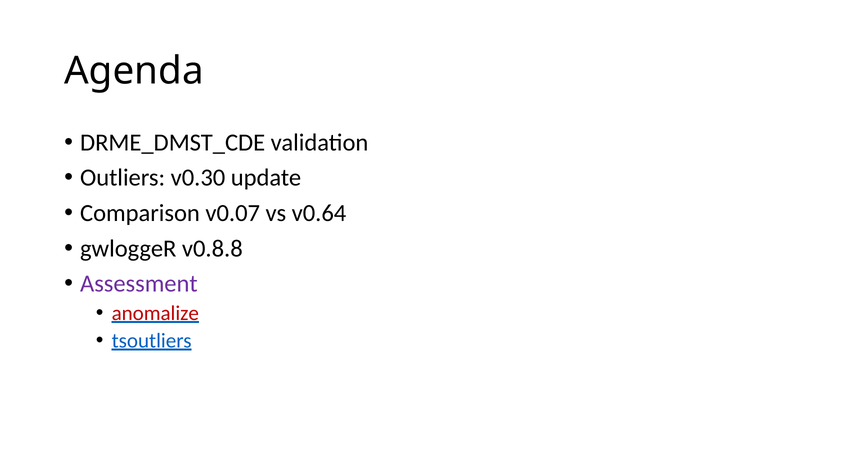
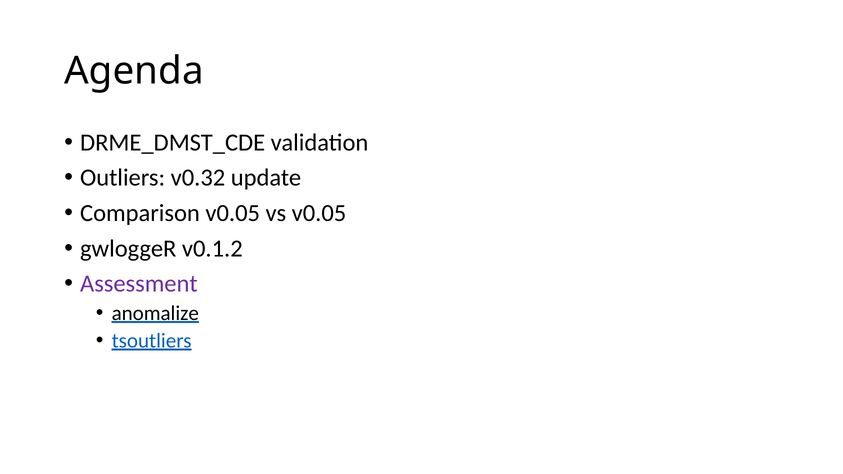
v0.30: v0.30 -> v0.32
Comparison v0.07: v0.07 -> v0.05
vs v0.64: v0.64 -> v0.05
v0.8.8: v0.8.8 -> v0.1.2
anomalize colour: red -> black
